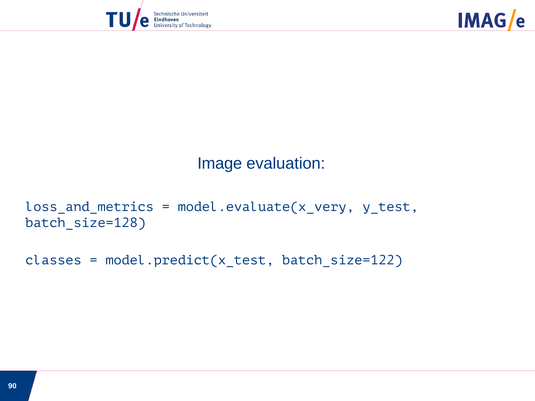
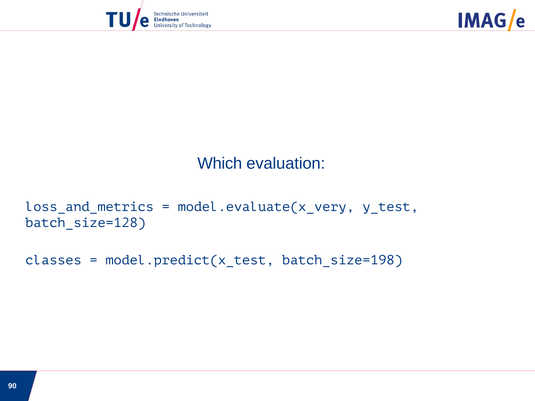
Image: Image -> Which
batch_size=122: batch_size=122 -> batch_size=198
